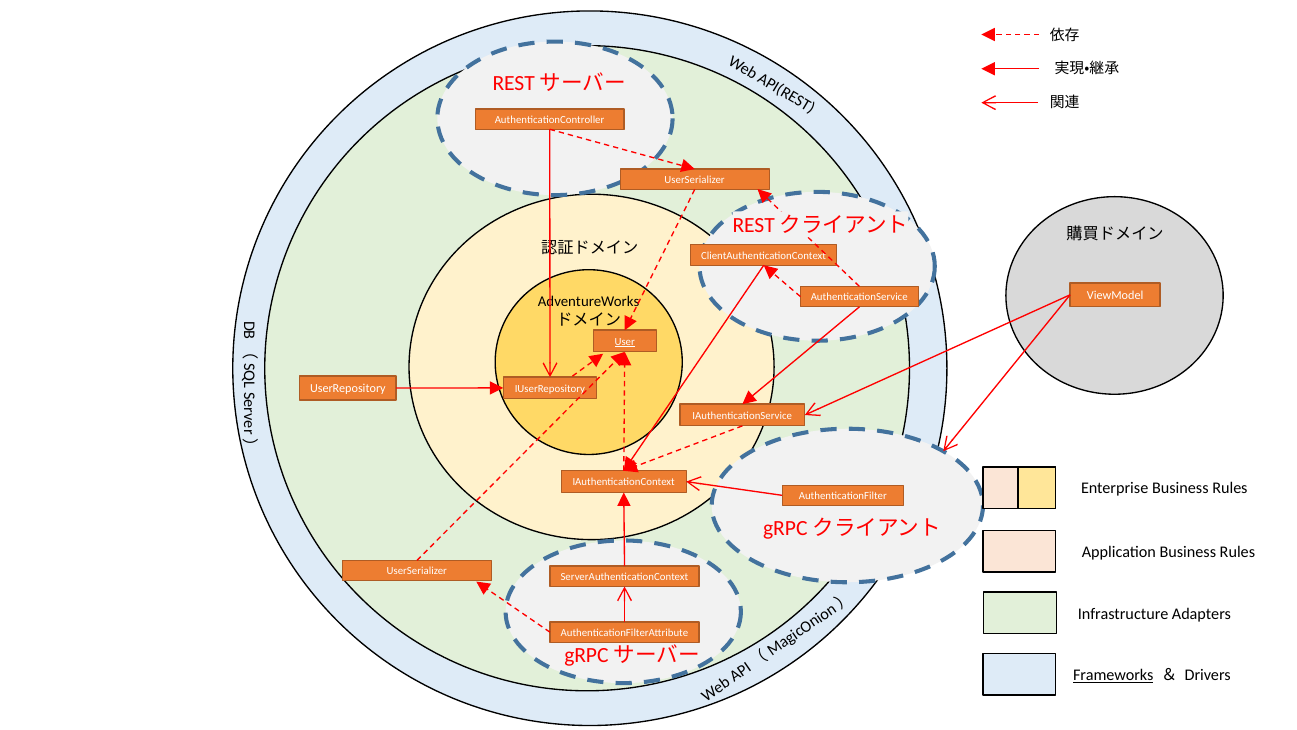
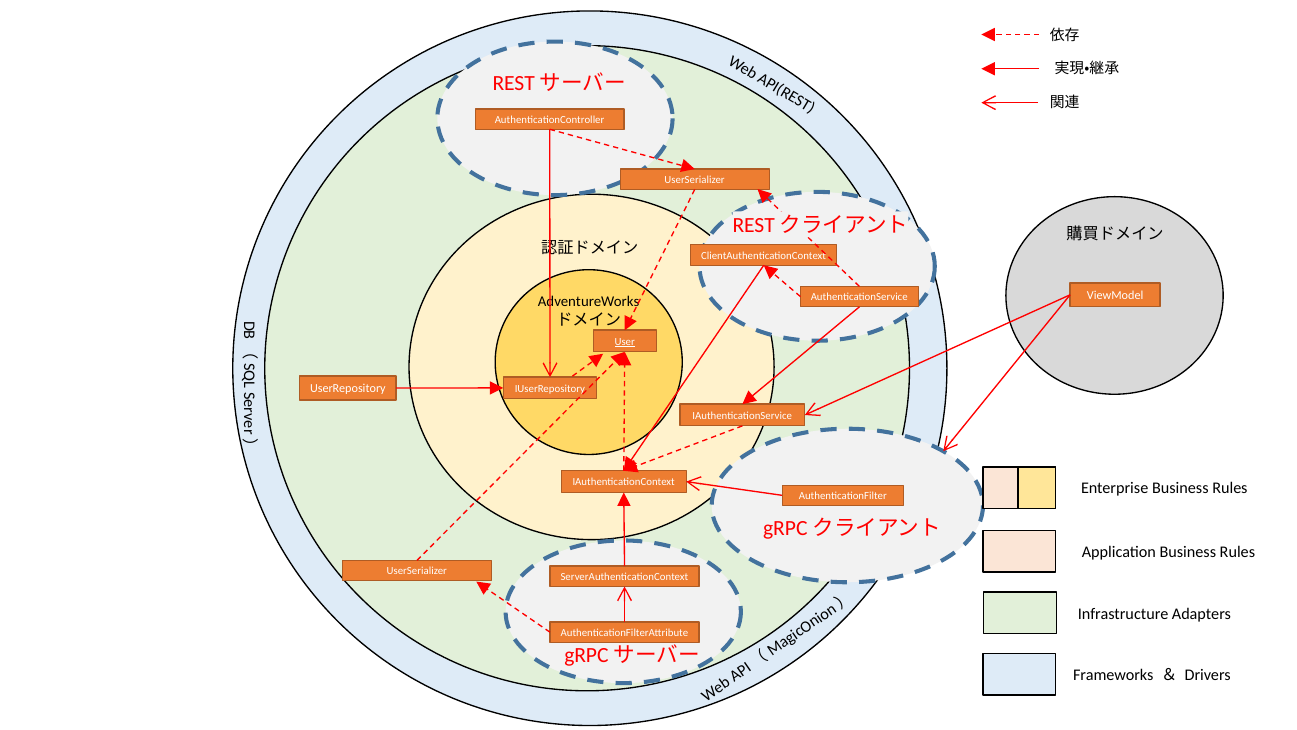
Frameworks underline: present -> none
